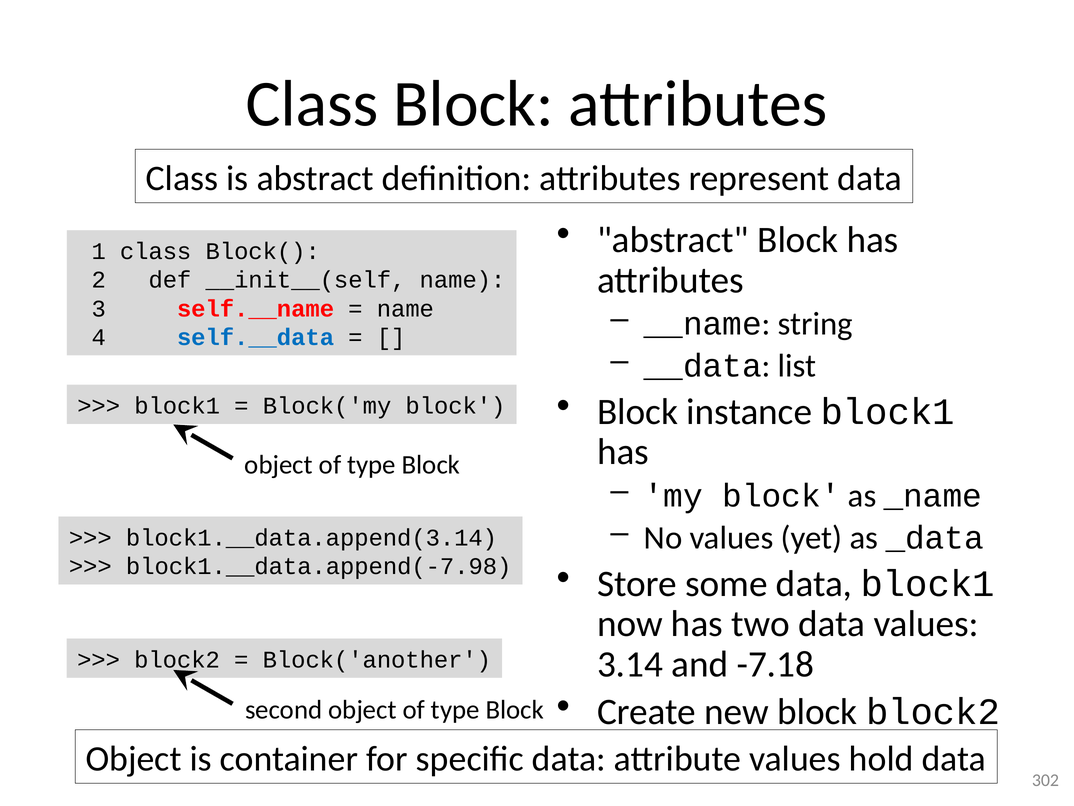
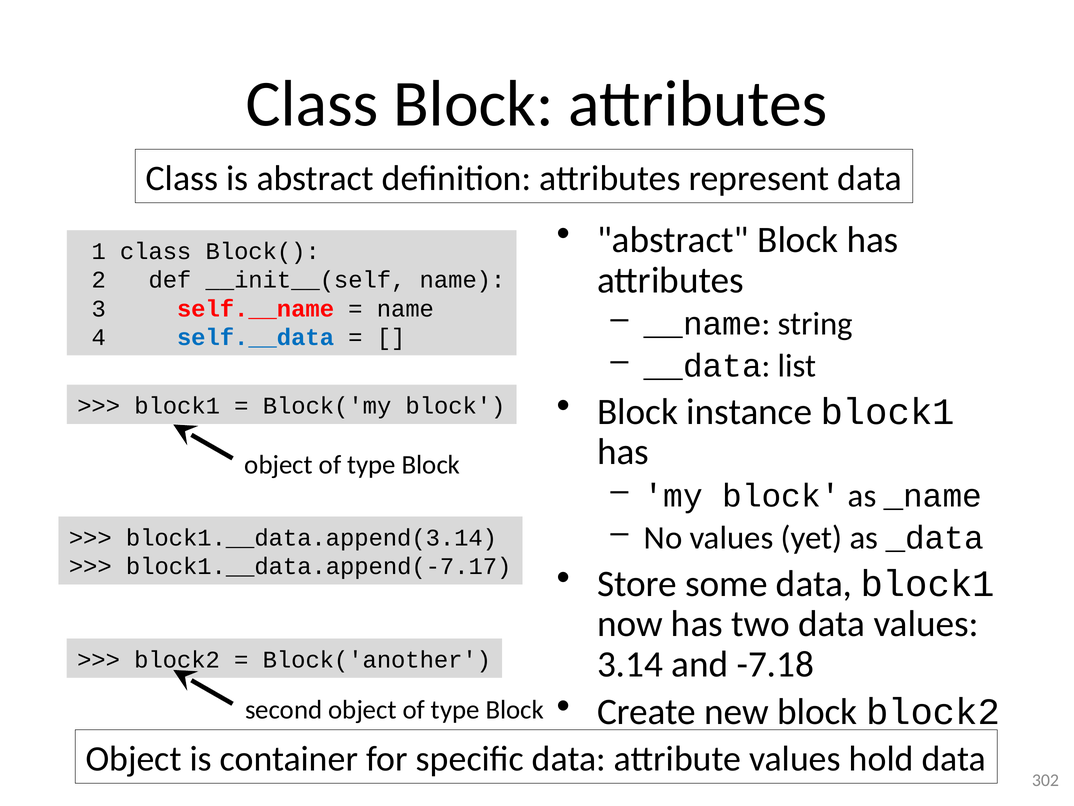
block1.__data.append(-7.98: block1.__data.append(-7.98 -> block1.__data.append(-7.17
